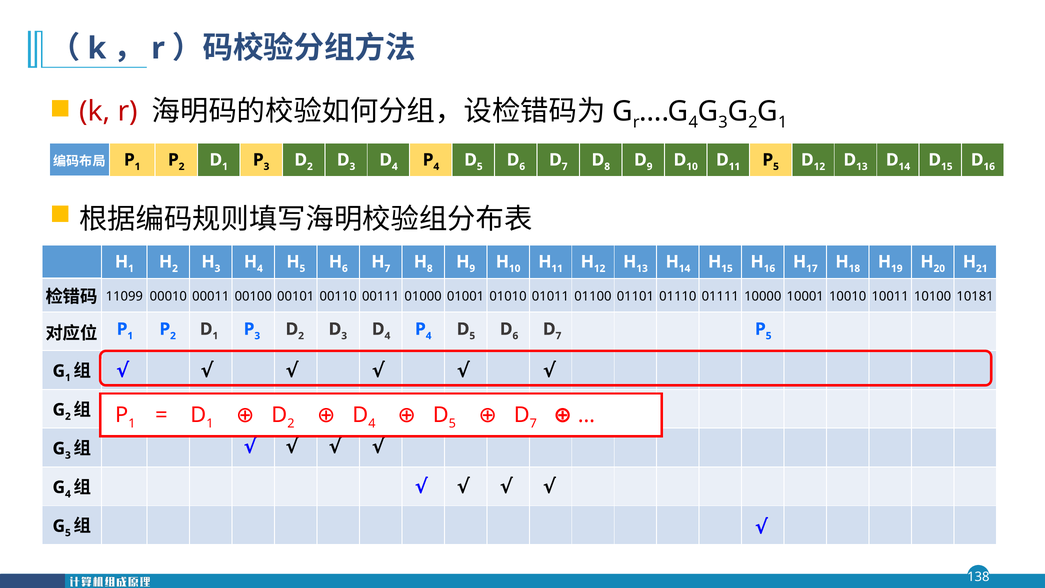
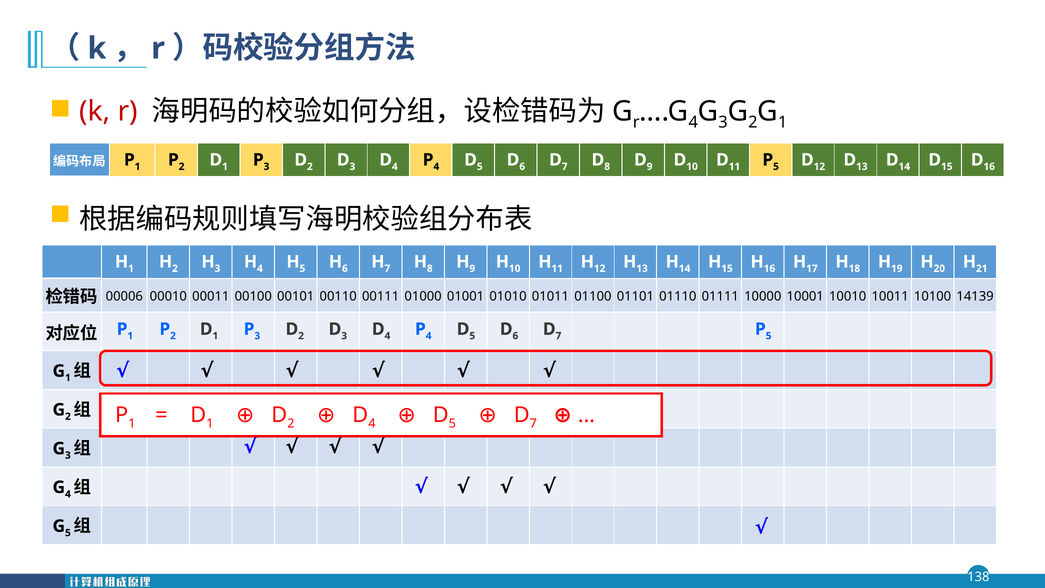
11099: 11099 -> 00006
10181: 10181 -> 14139
